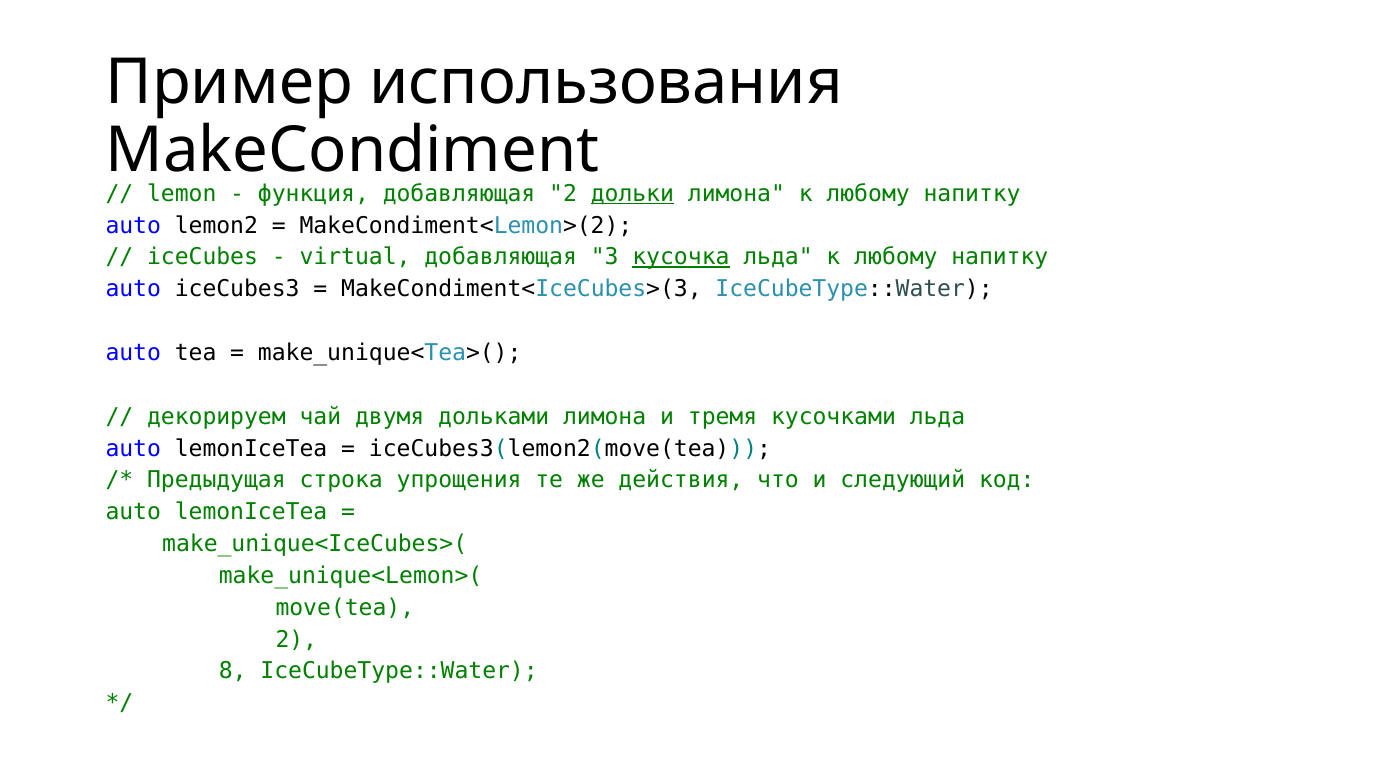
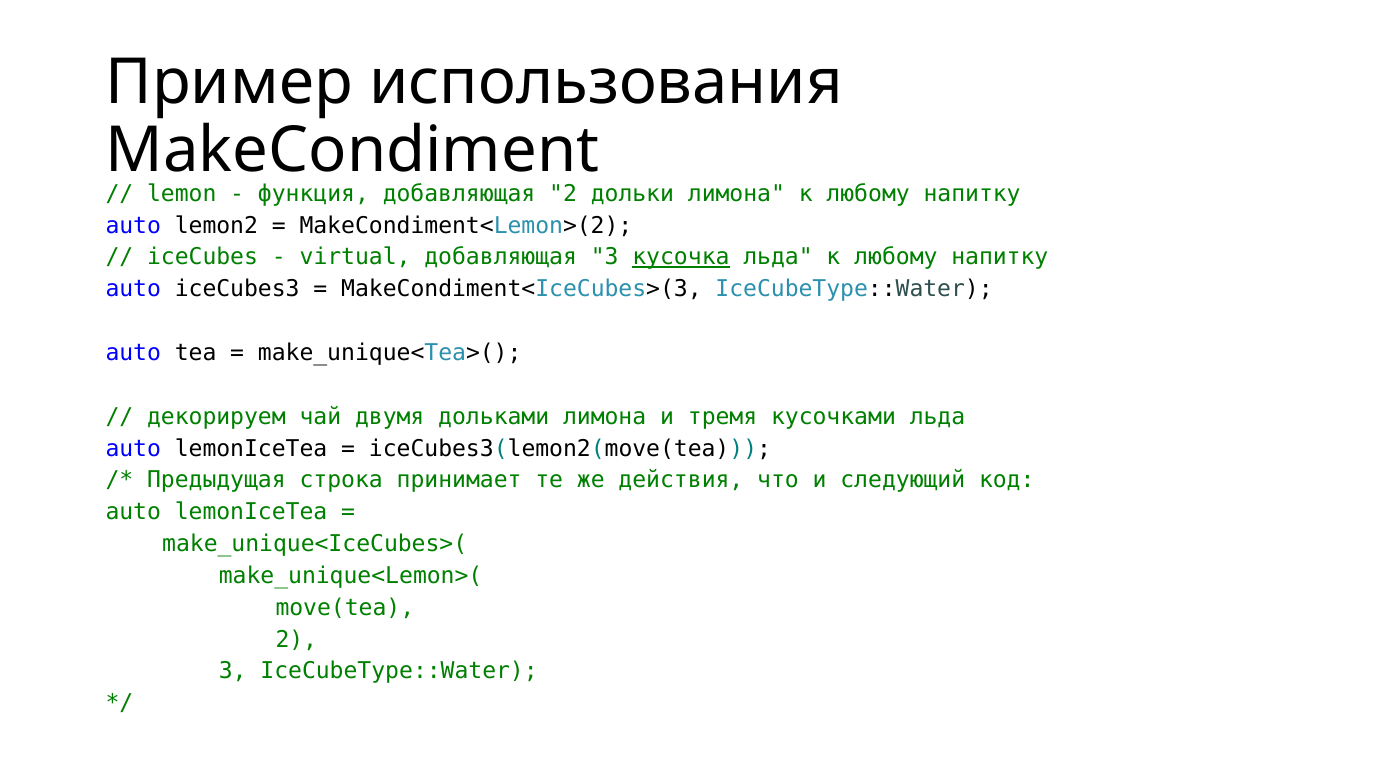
дольки underline: present -> none
упрощения: упрощения -> принимает
8 at (233, 671): 8 -> 3
